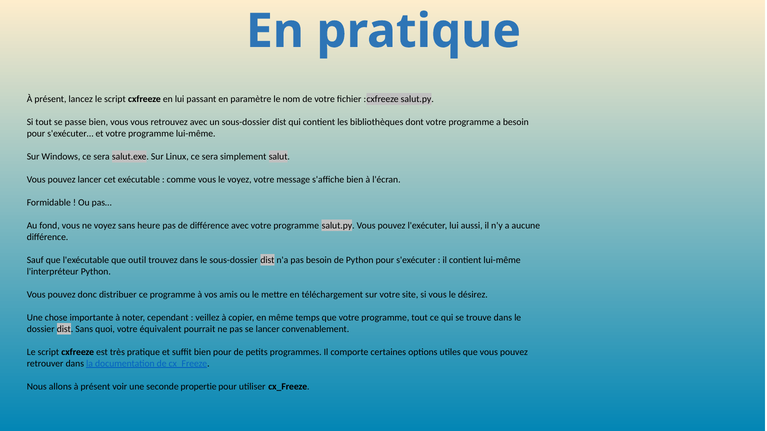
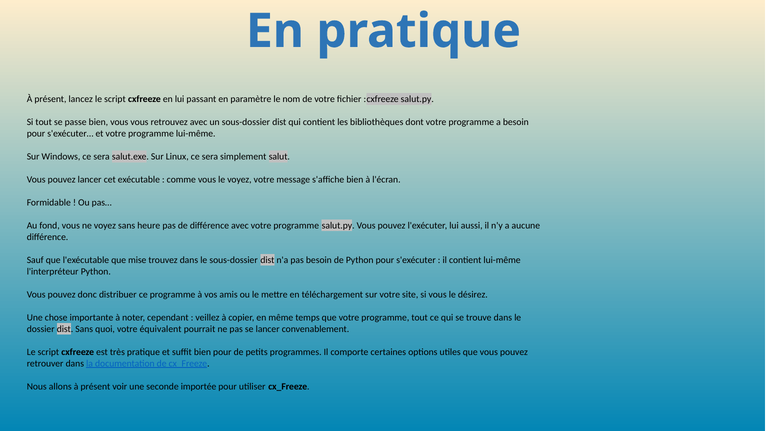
outil: outil -> mise
propertie: propertie -> importée
